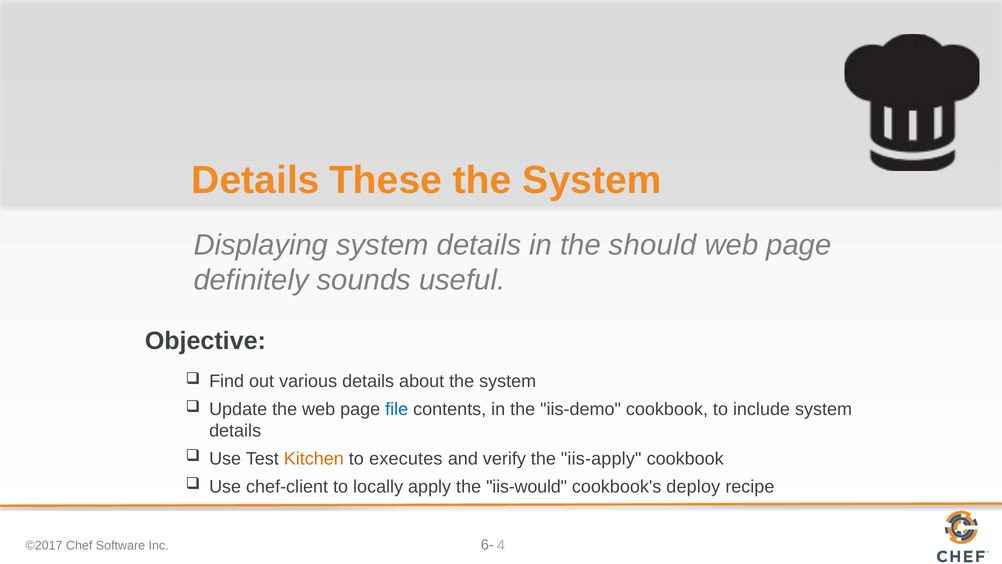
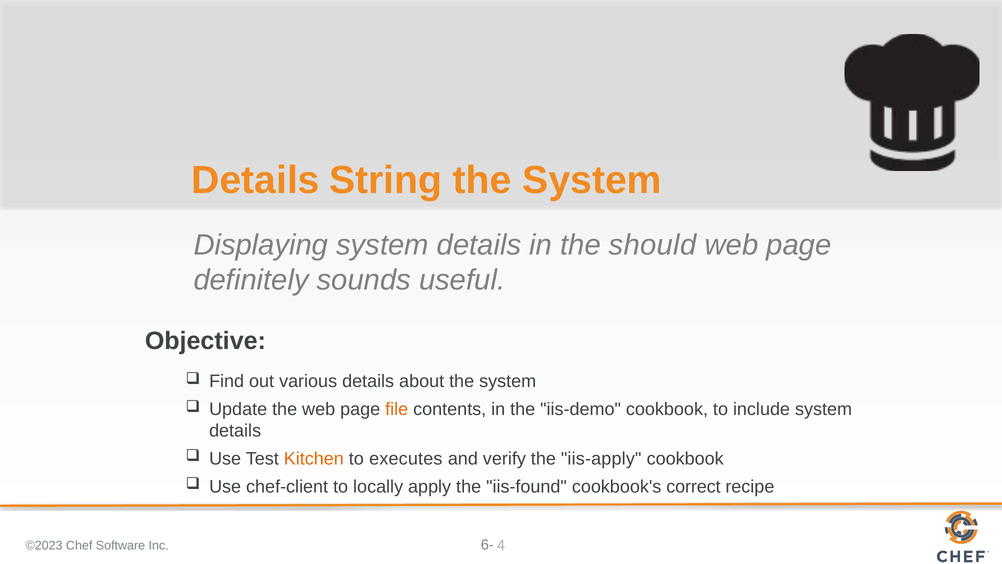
These: These -> String
file colour: blue -> orange
iis-would: iis-would -> iis-found
deploy: deploy -> correct
©2017: ©2017 -> ©2023
